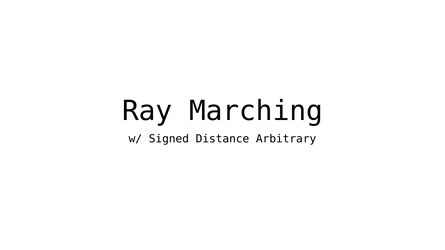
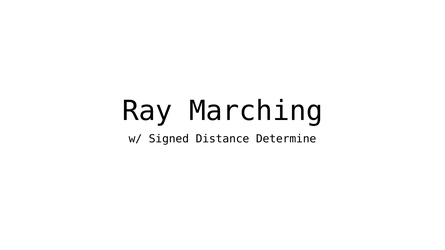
Arbitrary: Arbitrary -> Determine
